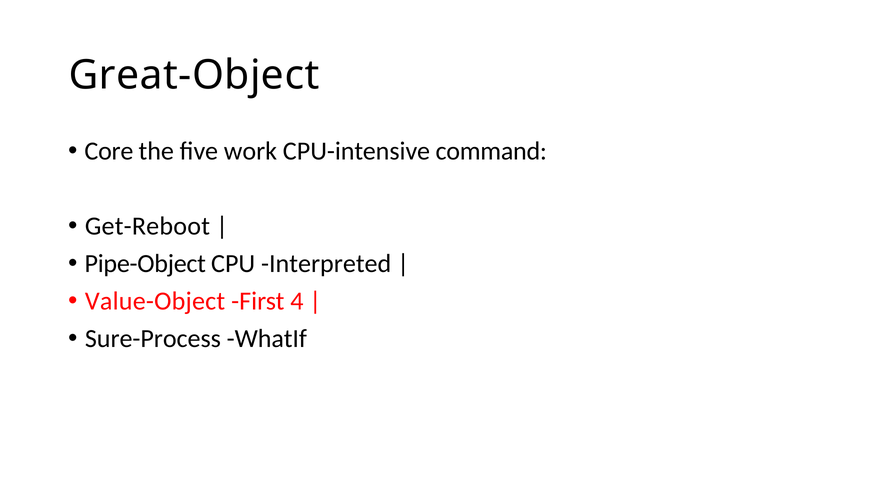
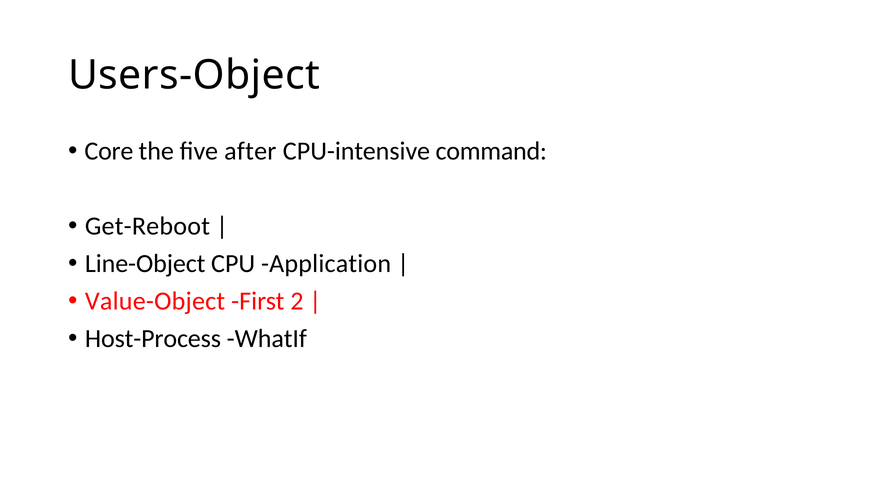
Great-Object: Great-Object -> Users-Object
work: work -> after
Pipe-Object: Pipe-Object -> Line-Object
Interpreted: Interpreted -> Application
4: 4 -> 2
Sure-Process: Sure-Process -> Host-Process
